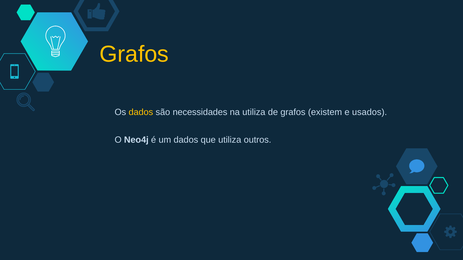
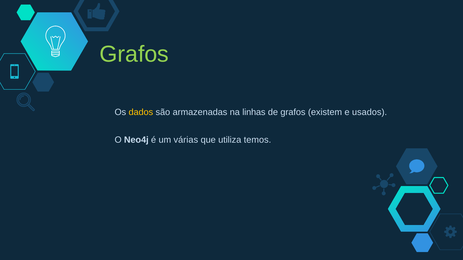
Grafos at (134, 54) colour: yellow -> light green
necessidades: necessidades -> armazenadas
na utiliza: utiliza -> linhas
um dados: dados -> várias
outros: outros -> temos
